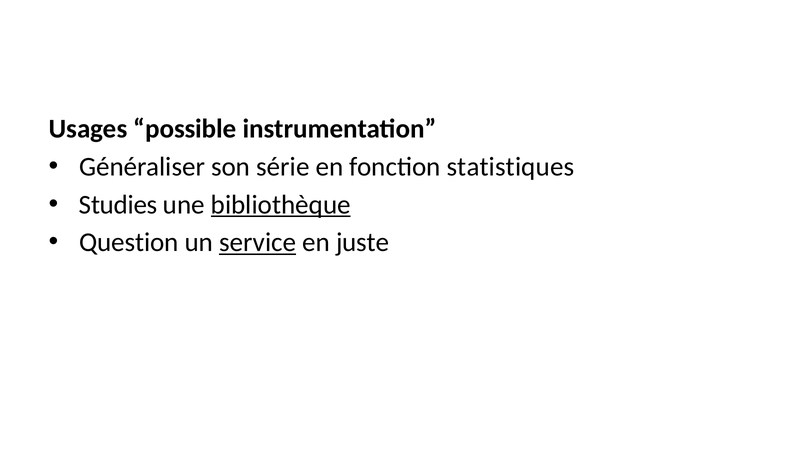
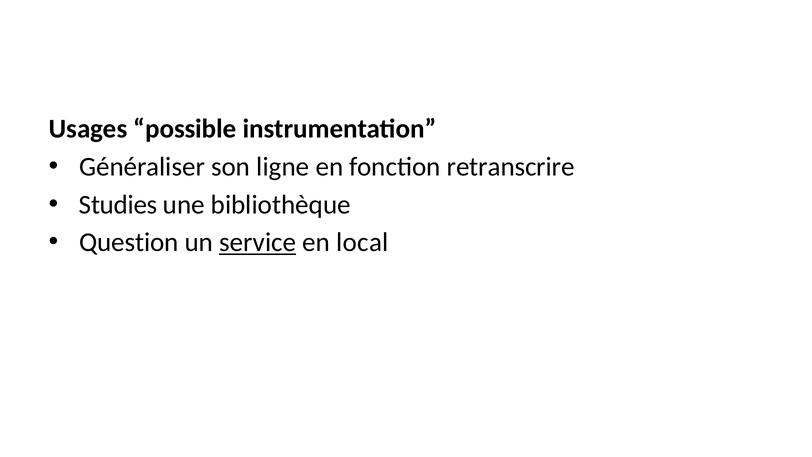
série: série -> ligne
statistiques: statistiques -> retranscrire
bibliothèque underline: present -> none
juste: juste -> local
